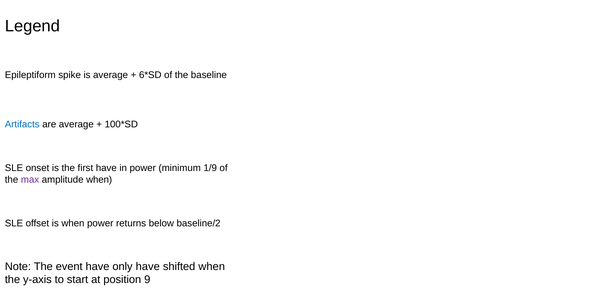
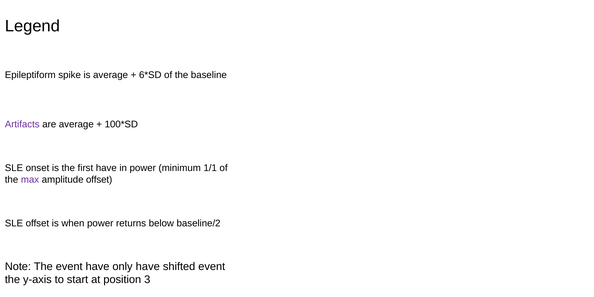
Artifacts colour: blue -> purple
1/9: 1/9 -> 1/1
amplitude when: when -> offset
shifted when: when -> event
9: 9 -> 3
